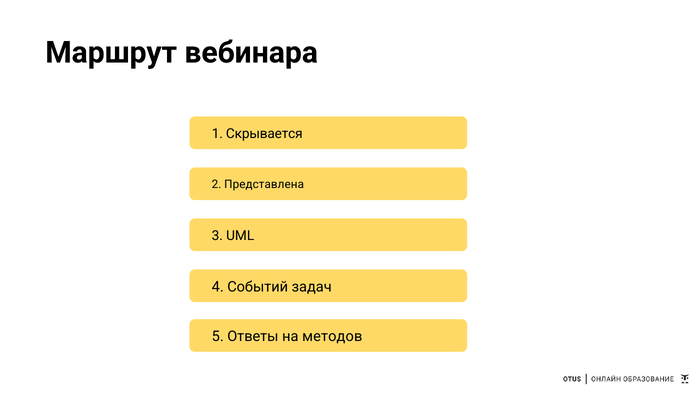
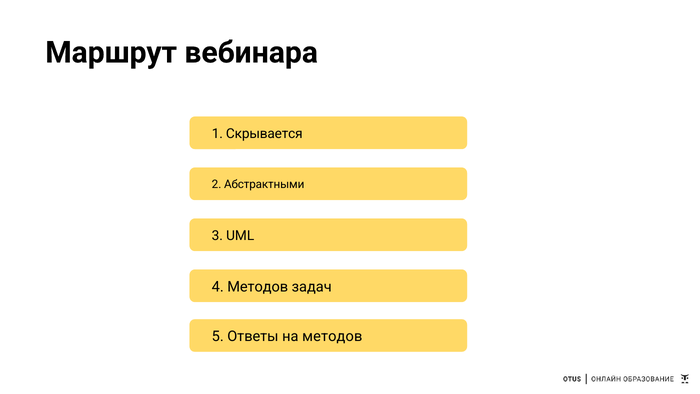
Представлена: Представлена -> Абстрактными
4 Событий: Событий -> Методов
